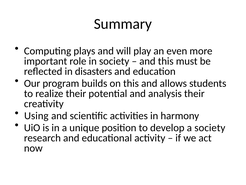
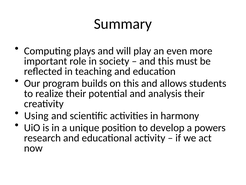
disasters: disasters -> teaching
a society: society -> powers
